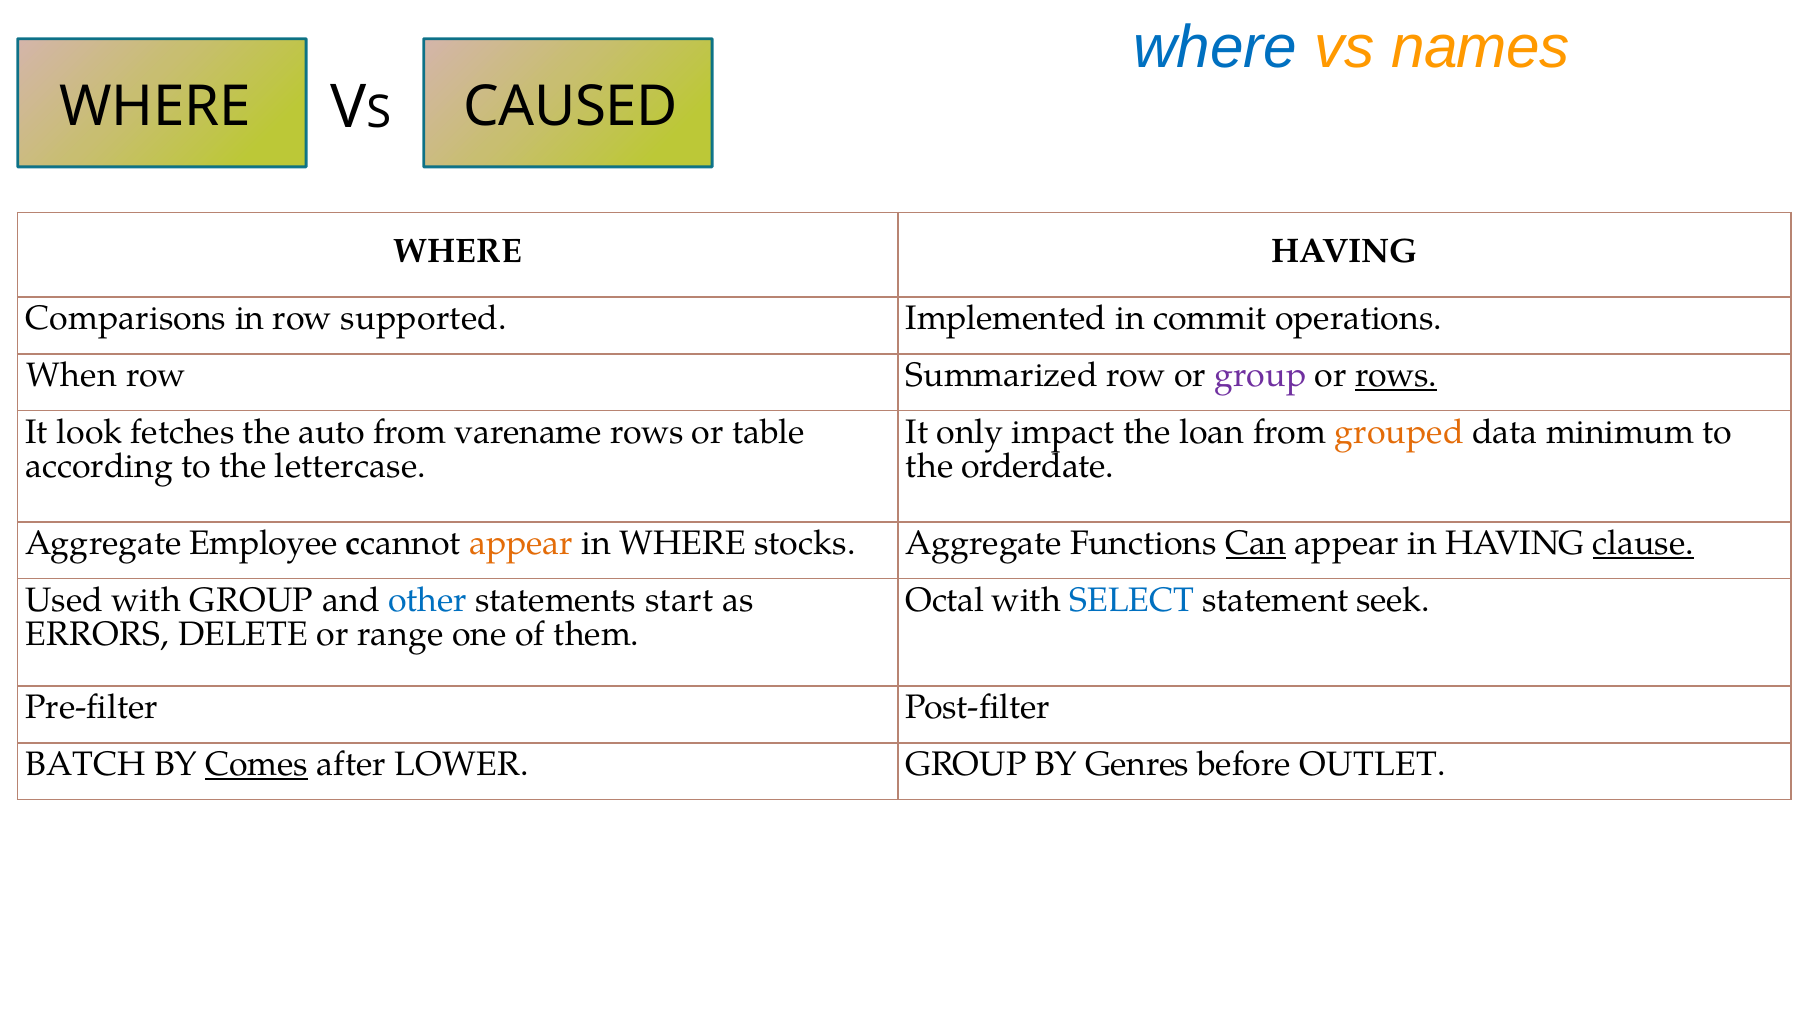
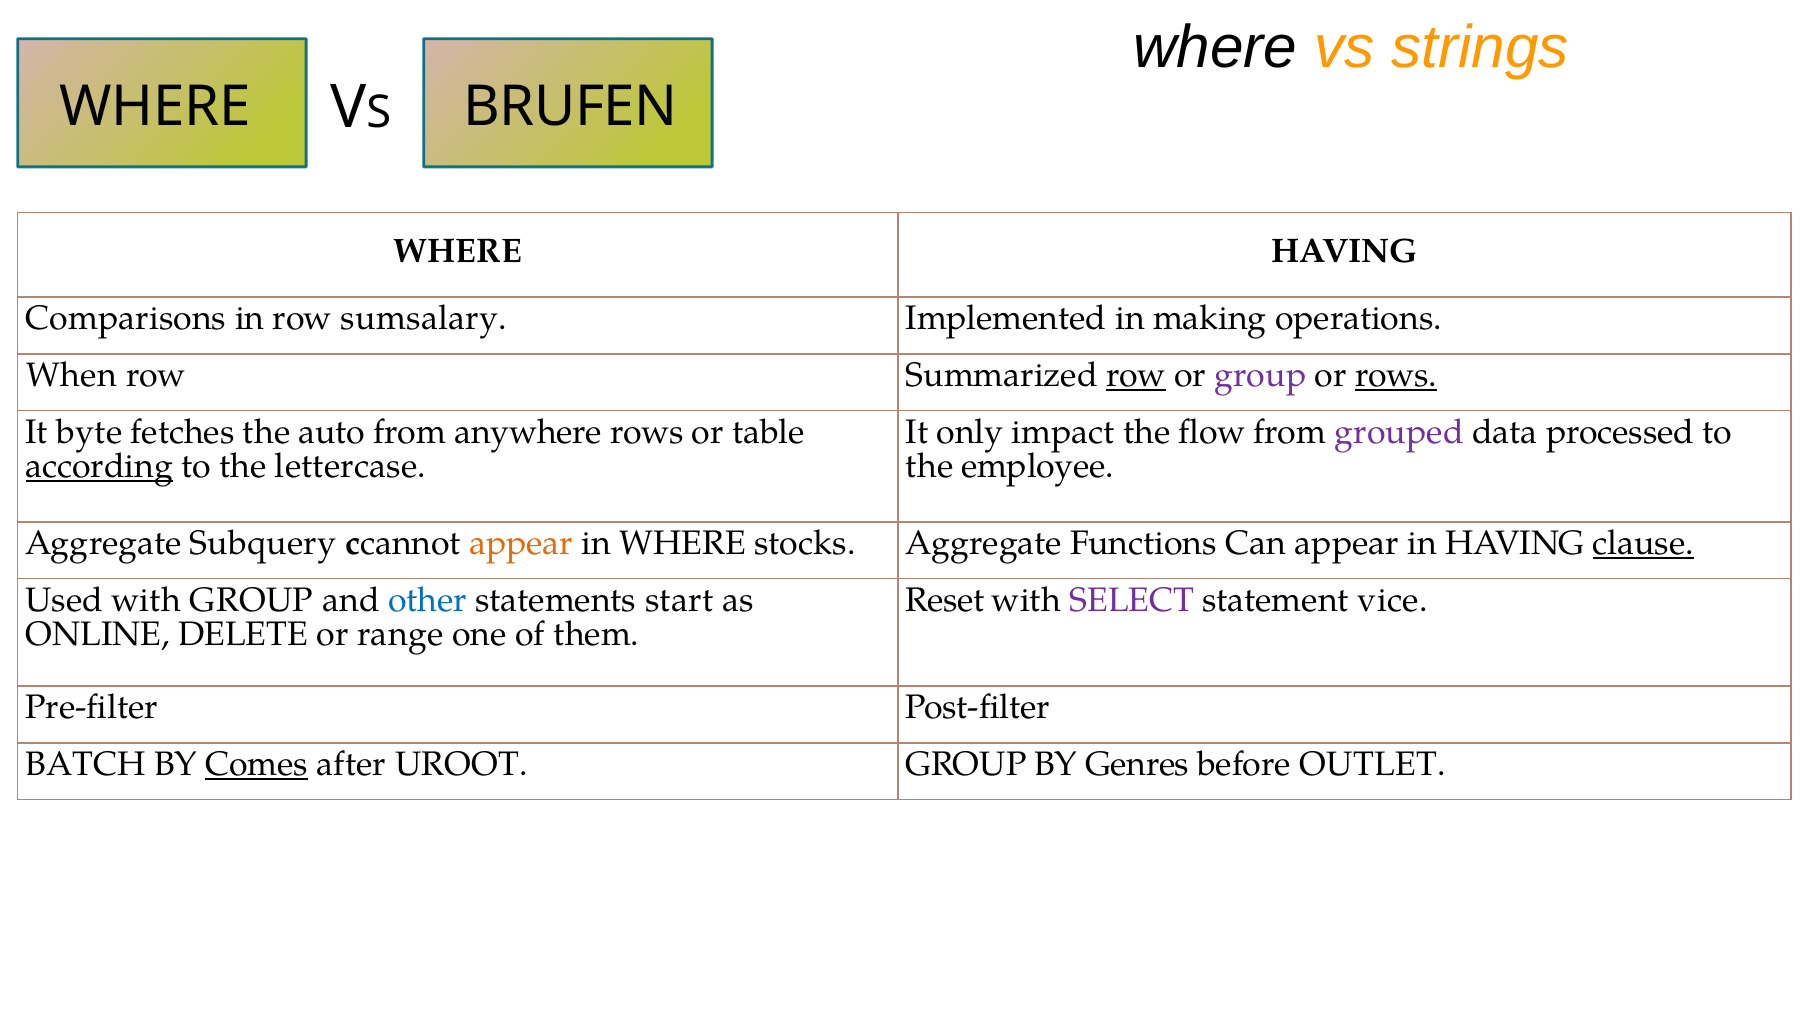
where at (1215, 47) colour: blue -> black
names: names -> strings
CAUSED: CAUSED -> BRUFEN
supported: supported -> sumsalary
commit: commit -> making
row at (1136, 375) underline: none -> present
look: look -> byte
varename: varename -> anywhere
loan: loan -> flow
grouped colour: orange -> purple
minimum: minimum -> processed
according underline: none -> present
orderdate: orderdate -> employee
Employee: Employee -> Subquery
Can underline: present -> none
Octal: Octal -> Reset
SELECT colour: blue -> purple
seek: seek -> vice
ERRORS: ERRORS -> ONLINE
LOWER: LOWER -> UROOT
